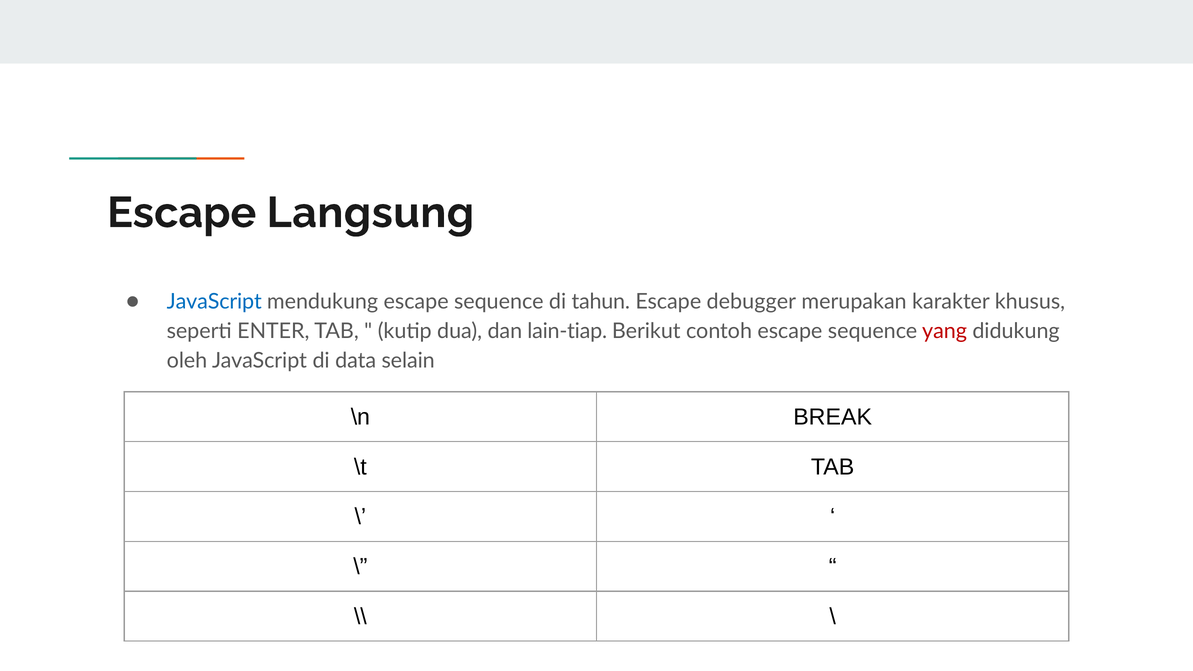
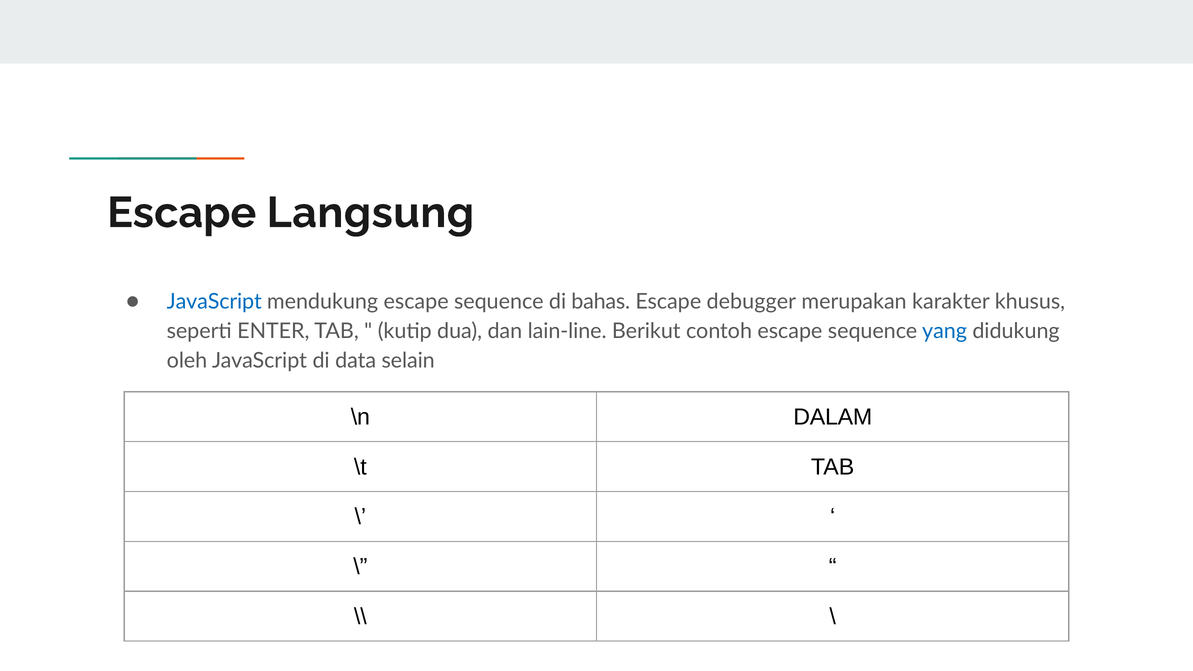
tahun: tahun -> bahas
lain-tiap: lain-tiap -> lain-line
yang colour: red -> blue
BREAK: BREAK -> DALAM
